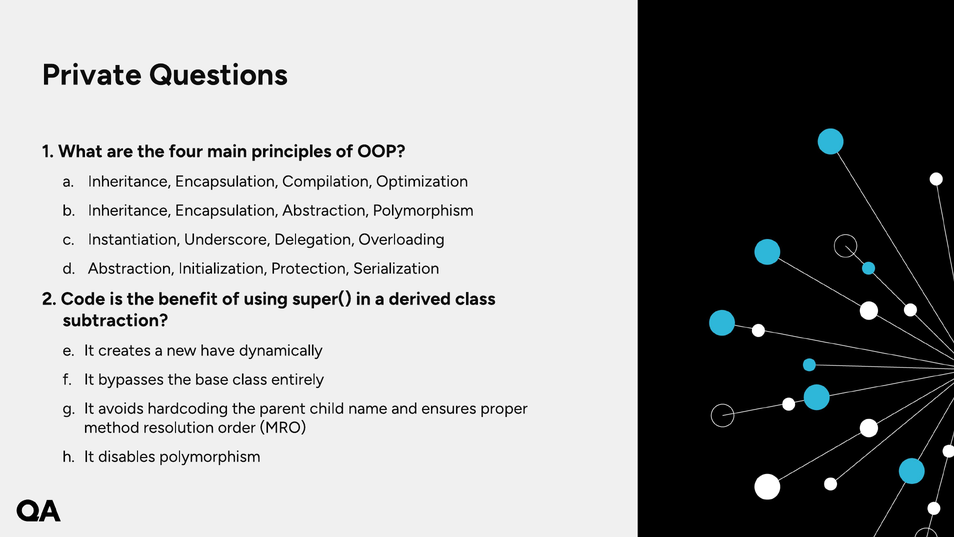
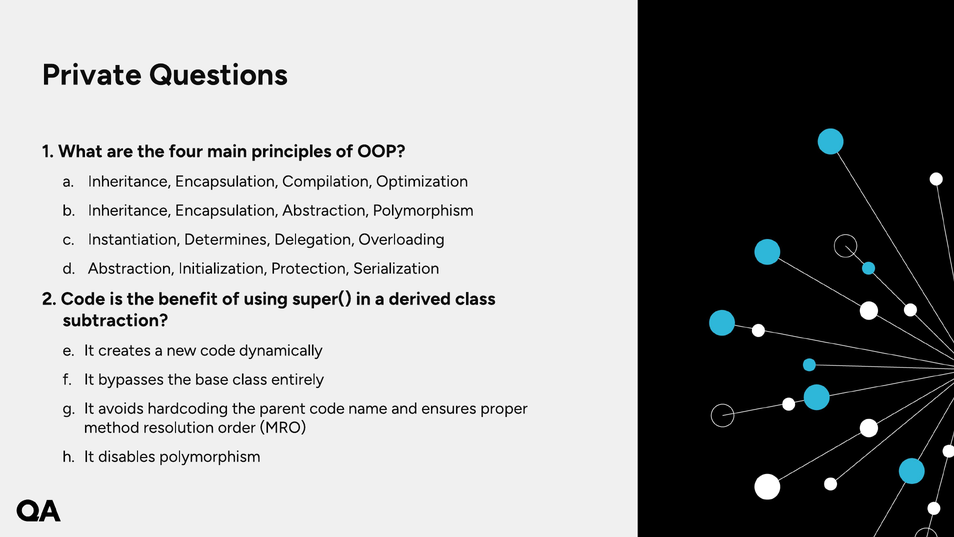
Underscore: Underscore -> Determines
new have: have -> code
parent child: child -> code
